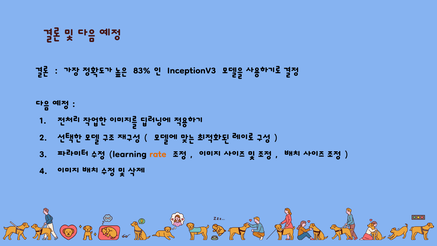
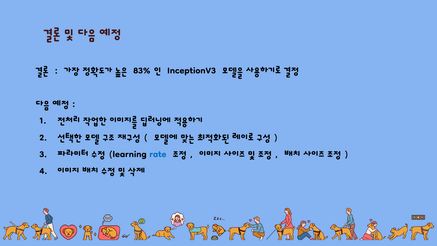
rate colour: orange -> blue
